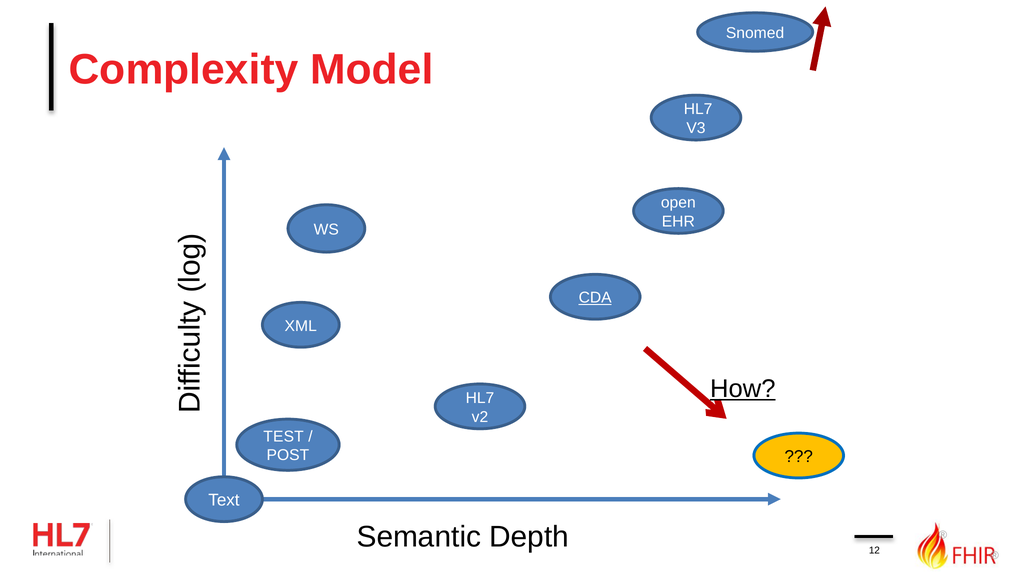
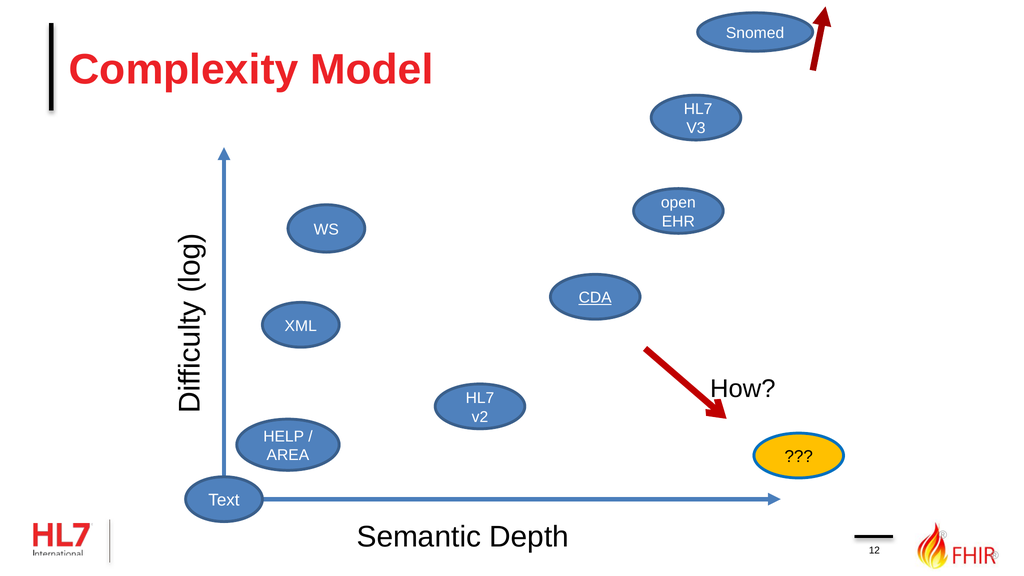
How underline: present -> none
TEST: TEST -> HELP
POST: POST -> AREA
